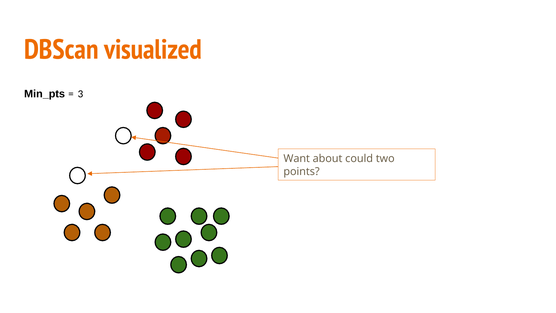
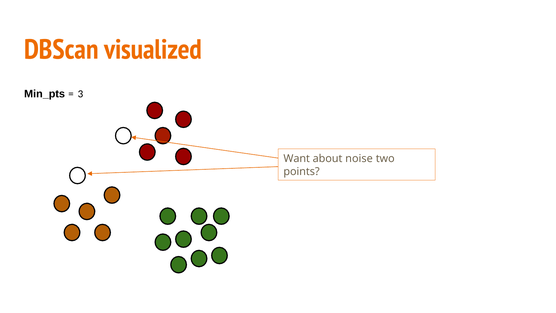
could: could -> noise
